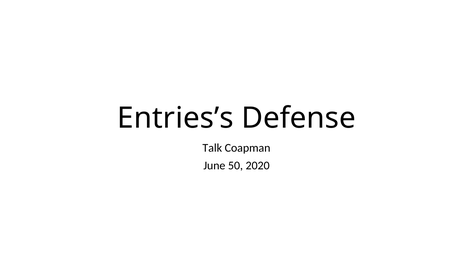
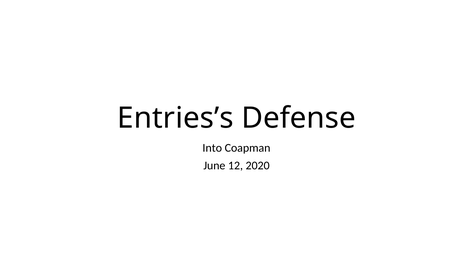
Talk: Talk -> Into
50: 50 -> 12
